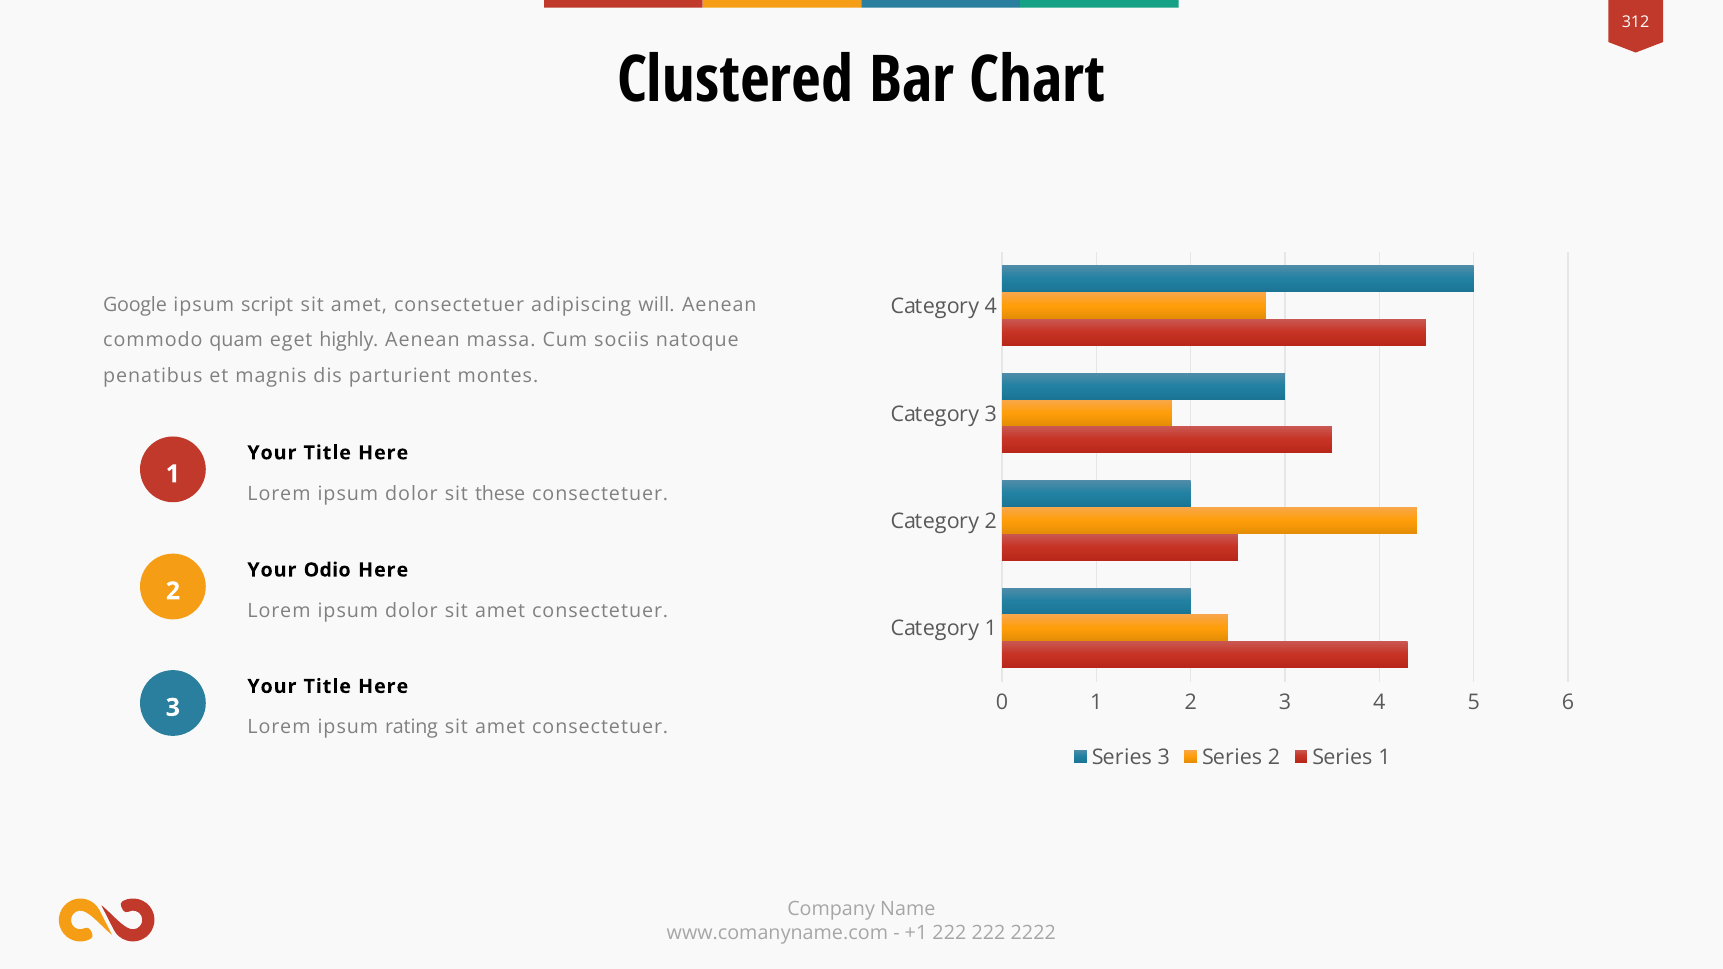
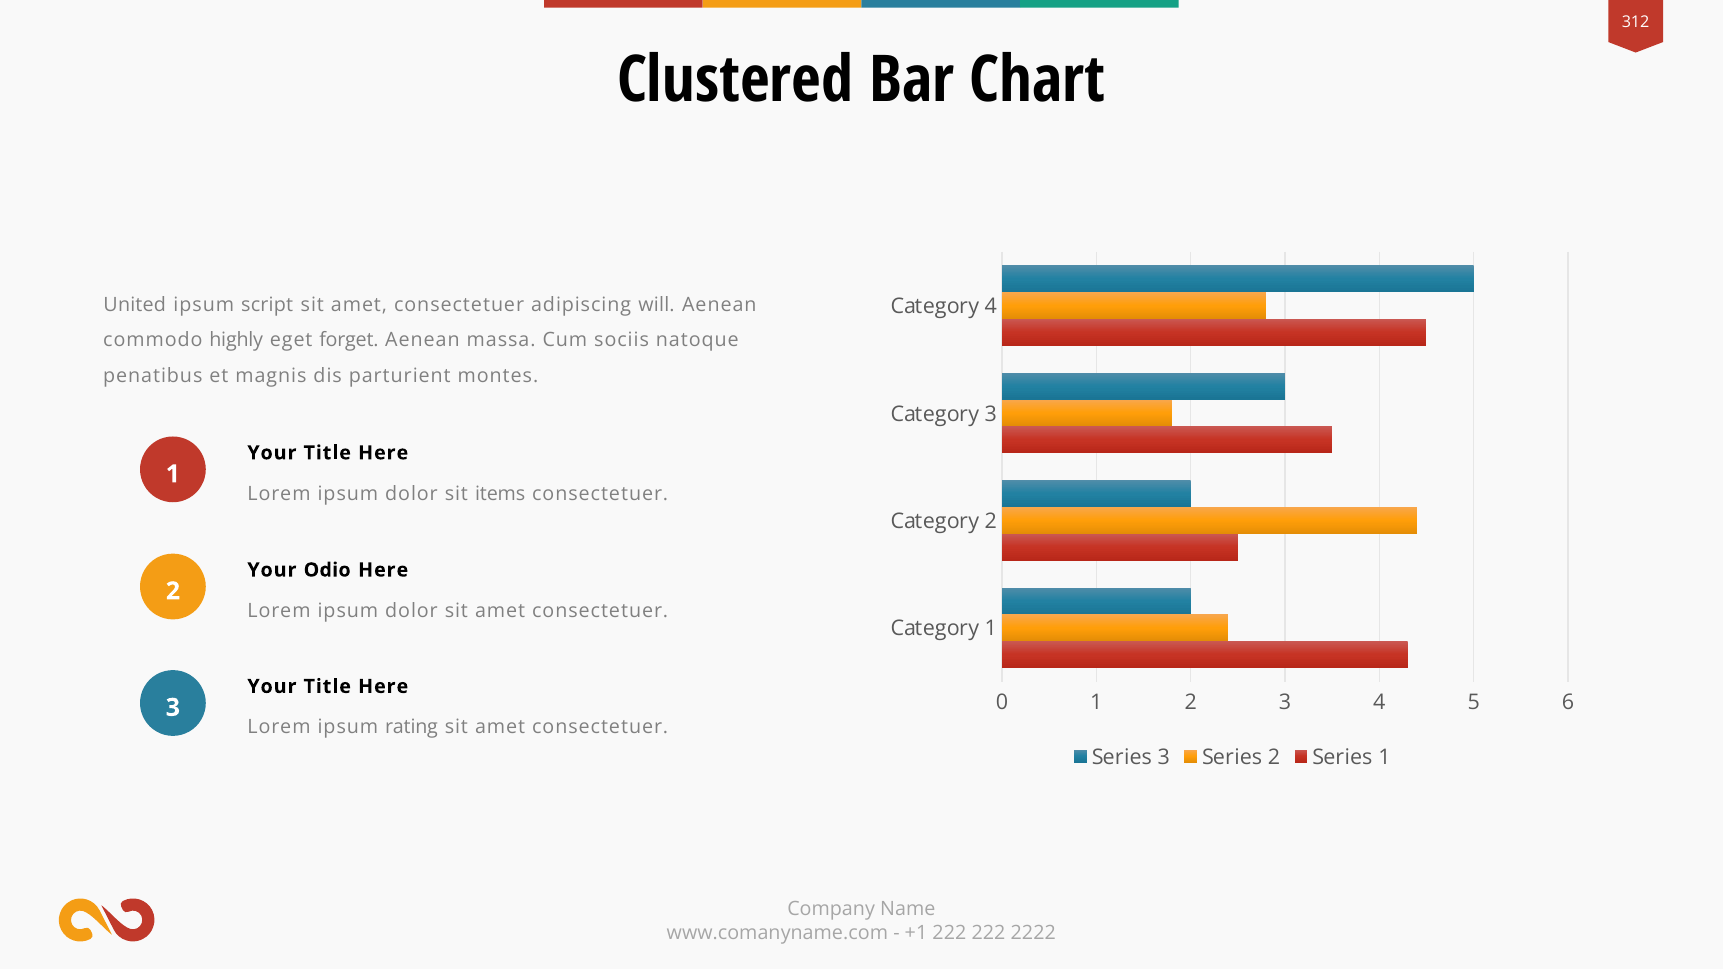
Google: Google -> United
quam: quam -> highly
highly: highly -> forget
these: these -> items
